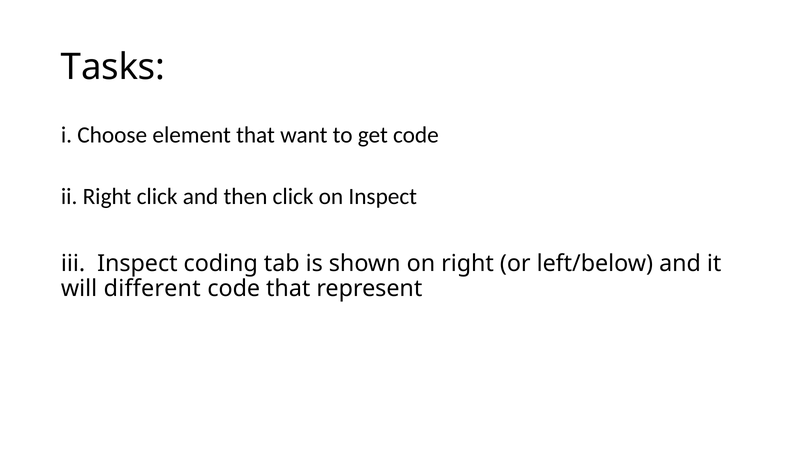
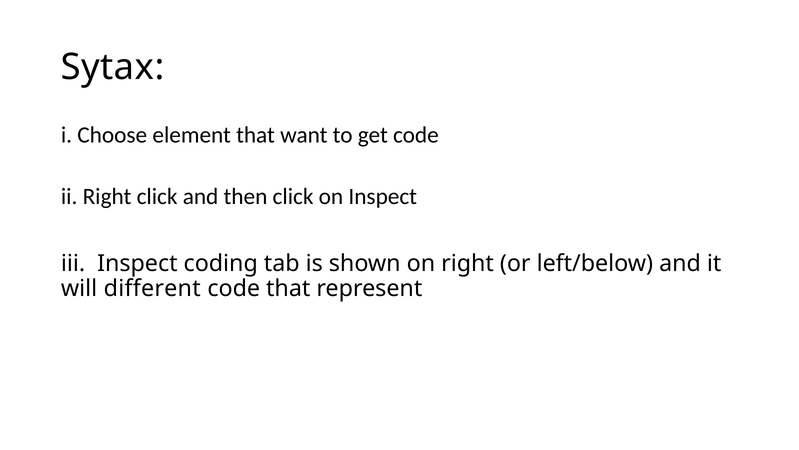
Tasks: Tasks -> Sytax
